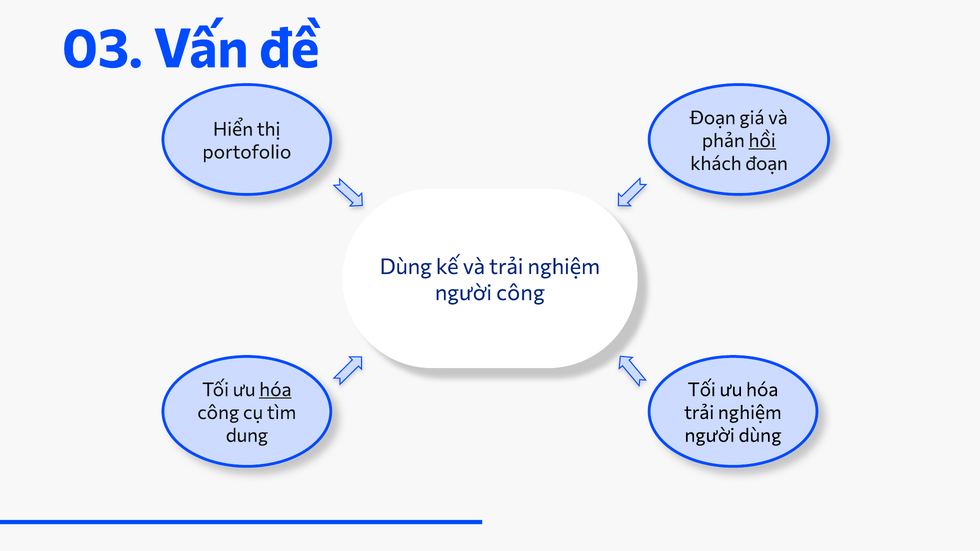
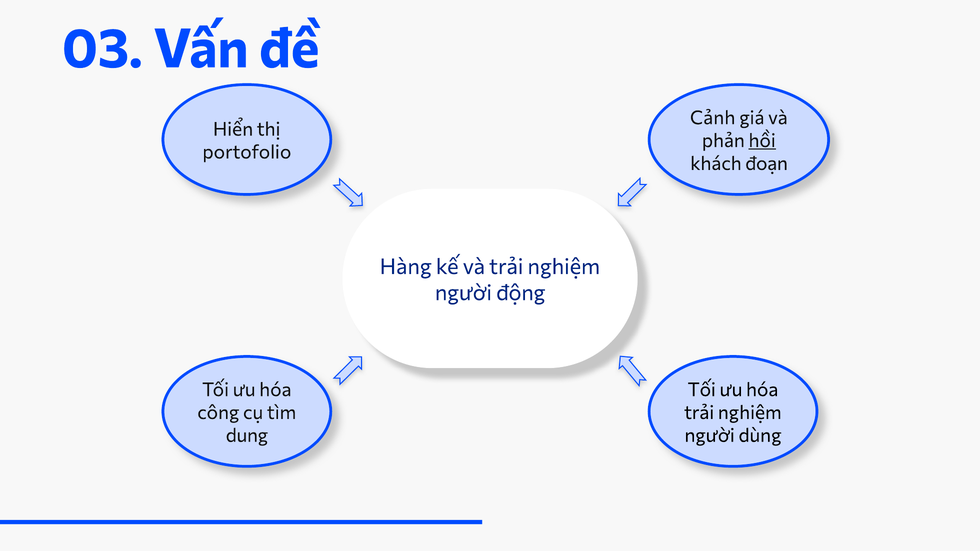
Đoạn at (713, 118): Đoạn -> Cảnh
Dùng at (406, 267): Dùng -> Hàng
người công: công -> động
hóa at (275, 390) underline: present -> none
